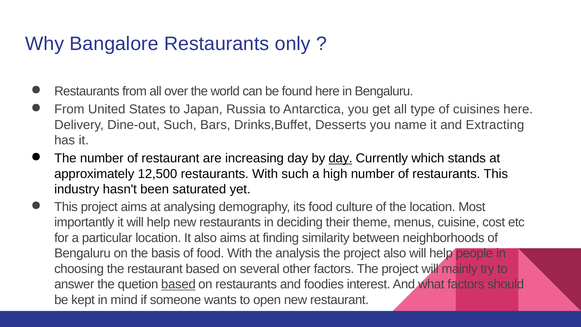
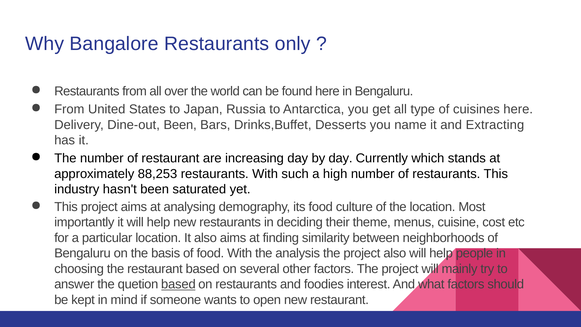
Dine-out Such: Such -> Been
day at (341, 158) underline: present -> none
12,500: 12,500 -> 88,253
